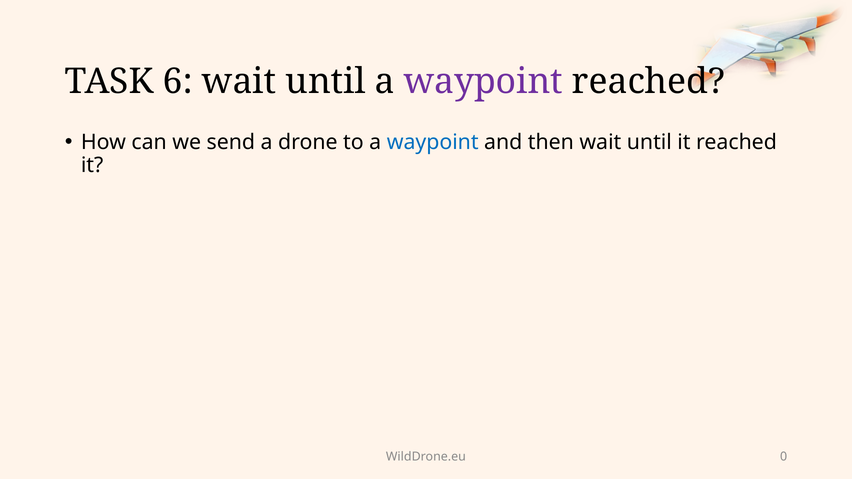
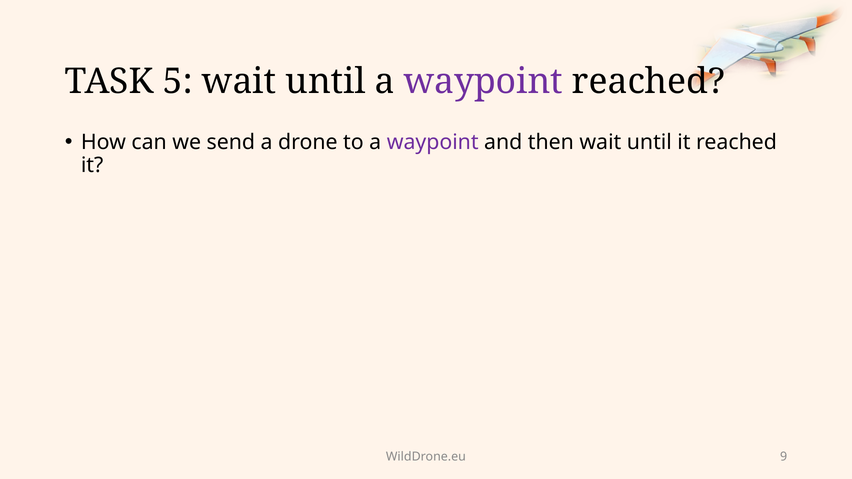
6: 6 -> 5
waypoint at (433, 142) colour: blue -> purple
0: 0 -> 9
